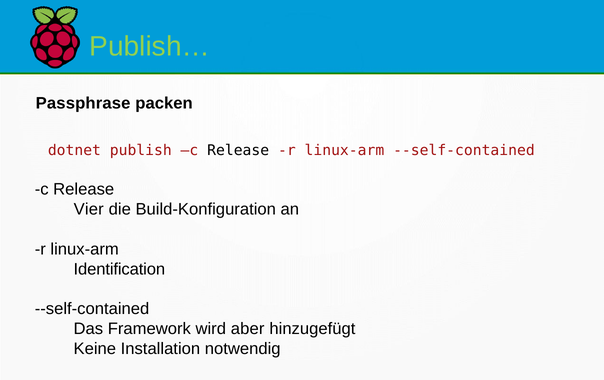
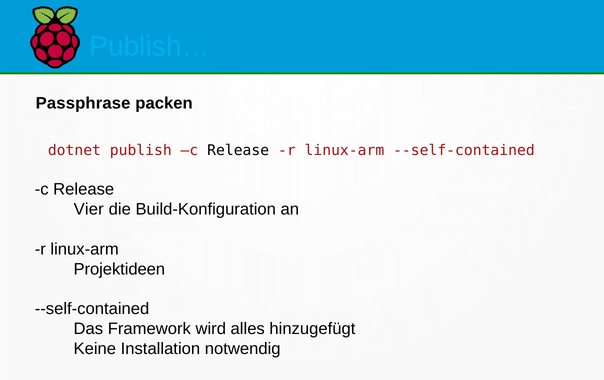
Publish… colour: light green -> light blue
Identification: Identification -> Projektideen
aber: aber -> alles
